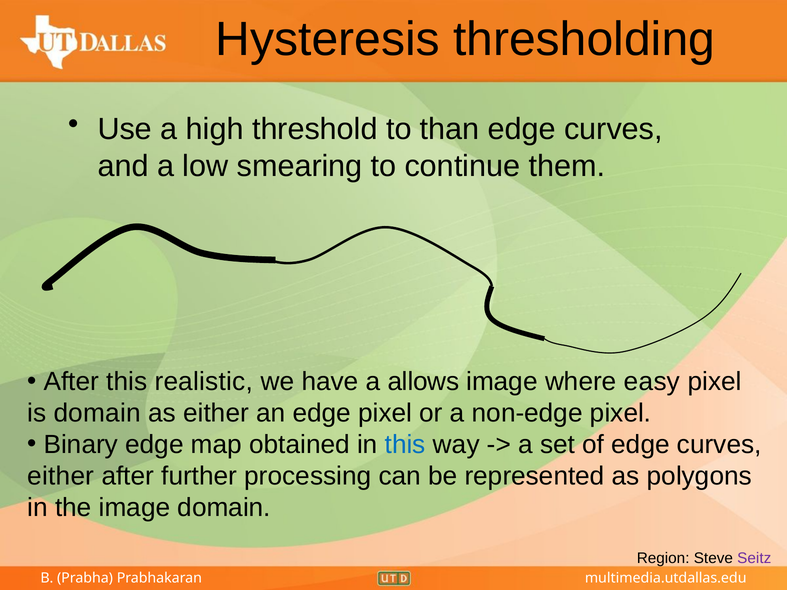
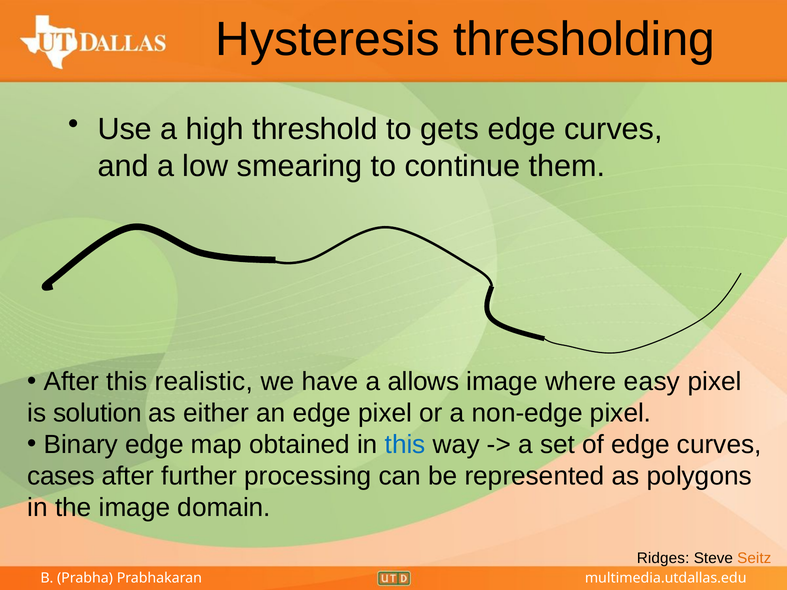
than: than -> gets
is domain: domain -> solution
either at (61, 476): either -> cases
Region: Region -> Ridges
Seitz colour: purple -> orange
